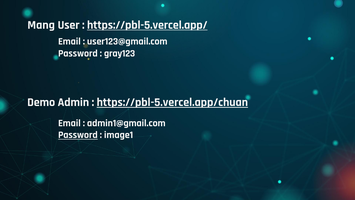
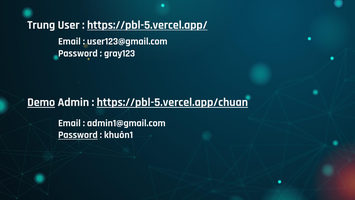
Mang: Mang -> Trung
Demo underline: none -> present
image1: image1 -> khuôn1
